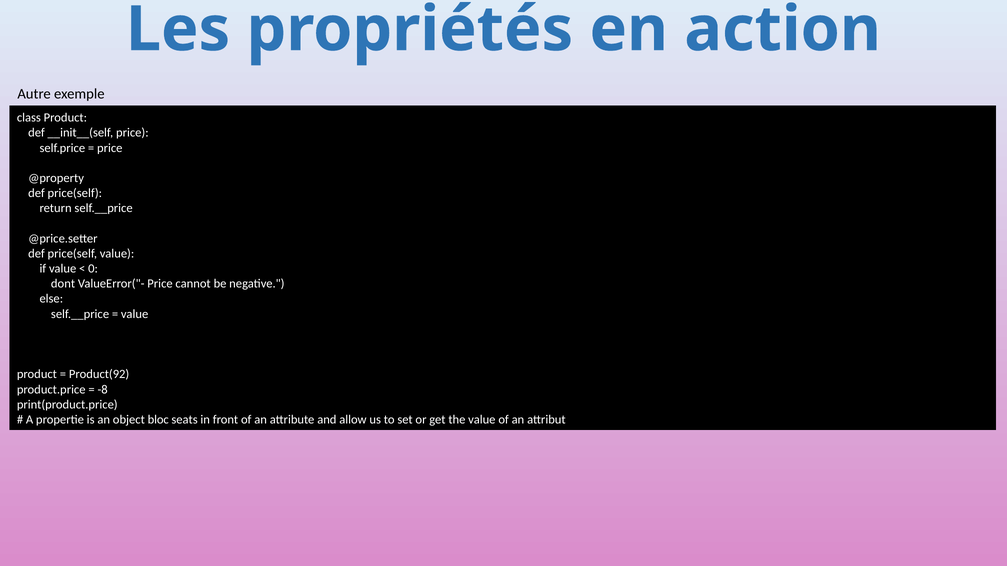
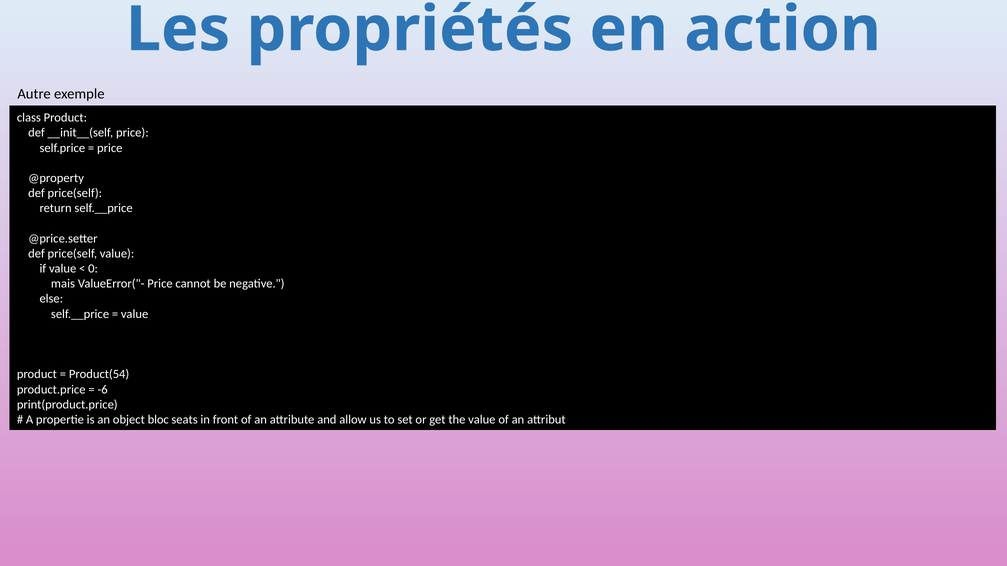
dont: dont -> mais
Product(92: Product(92 -> Product(54
-8: -8 -> -6
